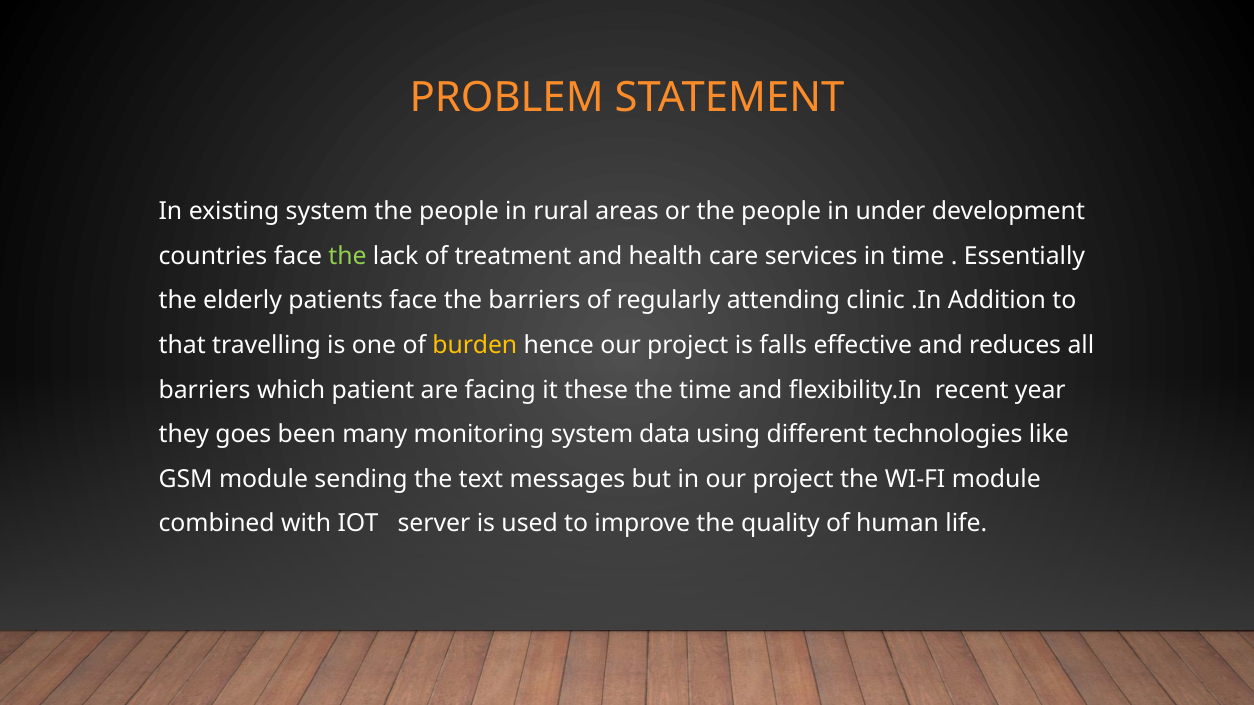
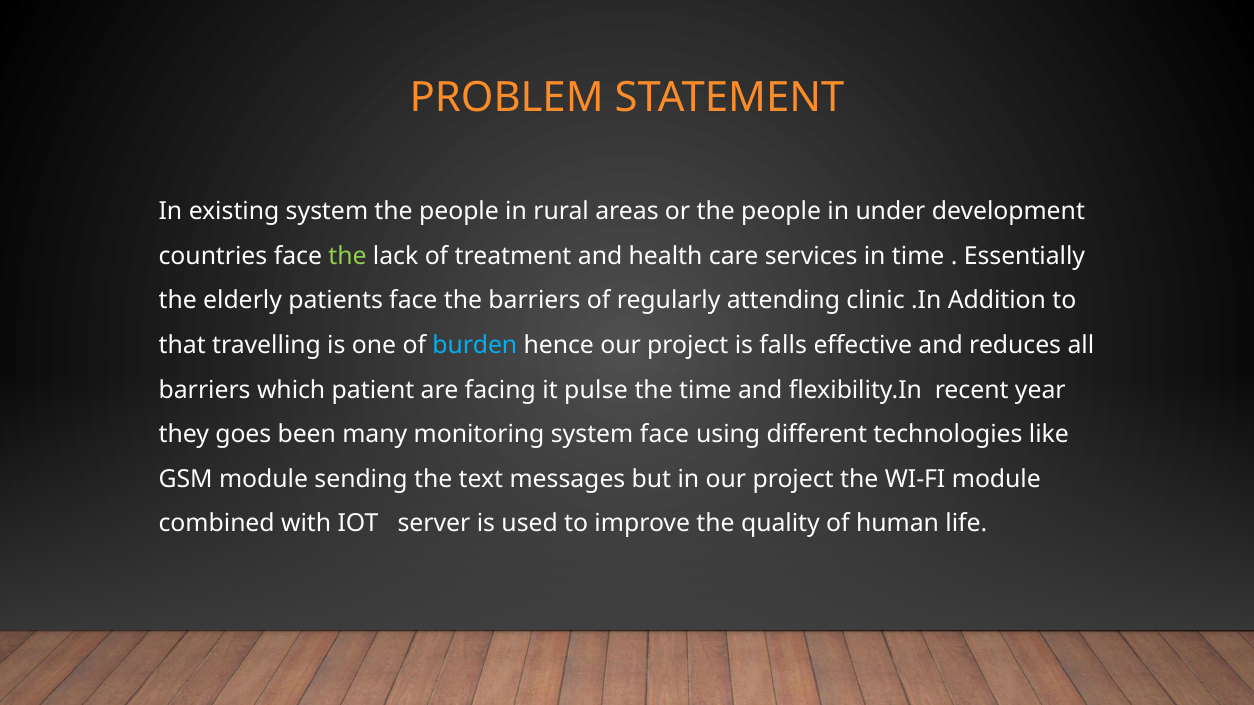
burden colour: yellow -> light blue
these: these -> pulse
system data: data -> face
